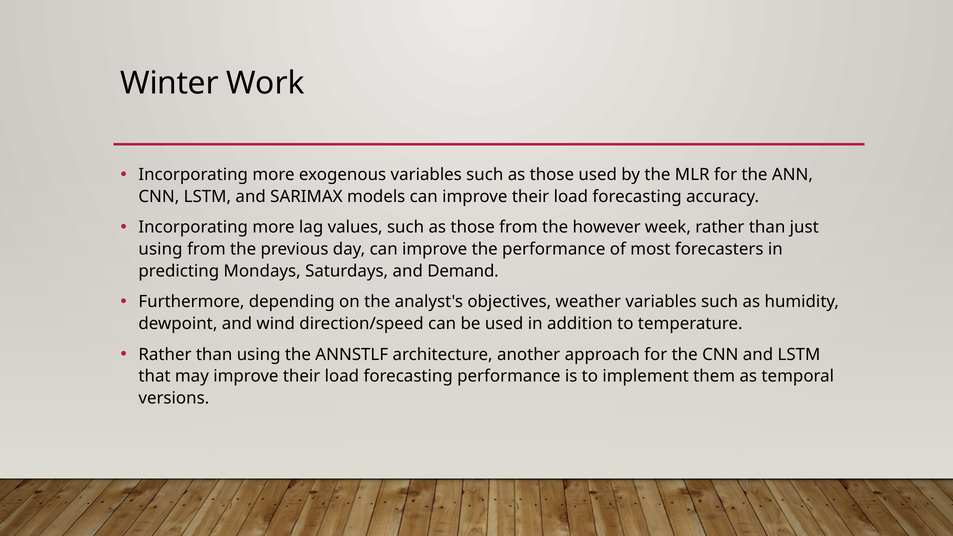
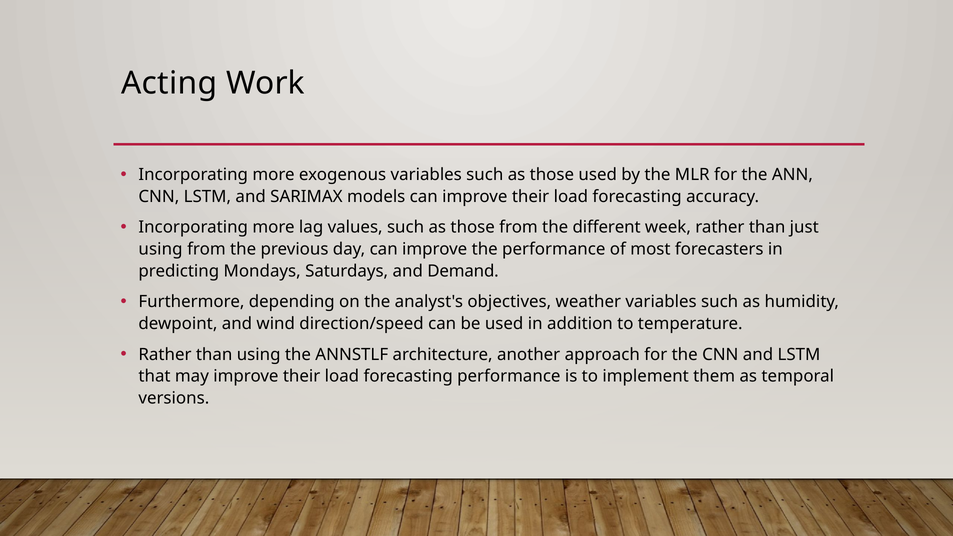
Winter: Winter -> Acting
however: however -> different
